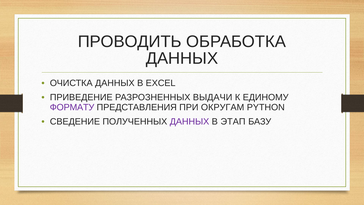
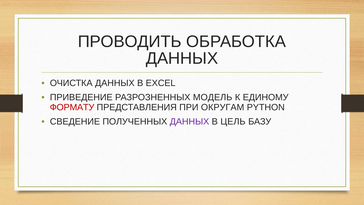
ВЫДАЧИ: ВЫДАЧИ -> МОДЕЛЬ
ФОРМАТУ colour: purple -> red
ЭТАП: ЭТАП -> ЦЕЛЬ
